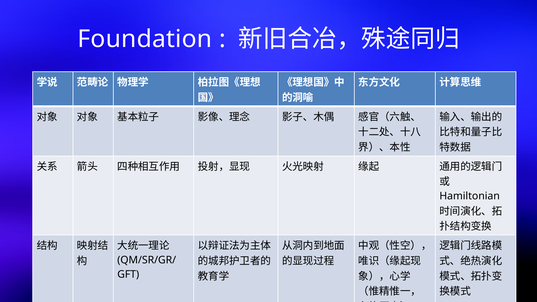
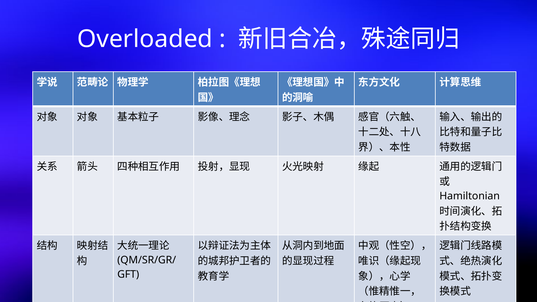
Foundation: Foundation -> Overloaded
